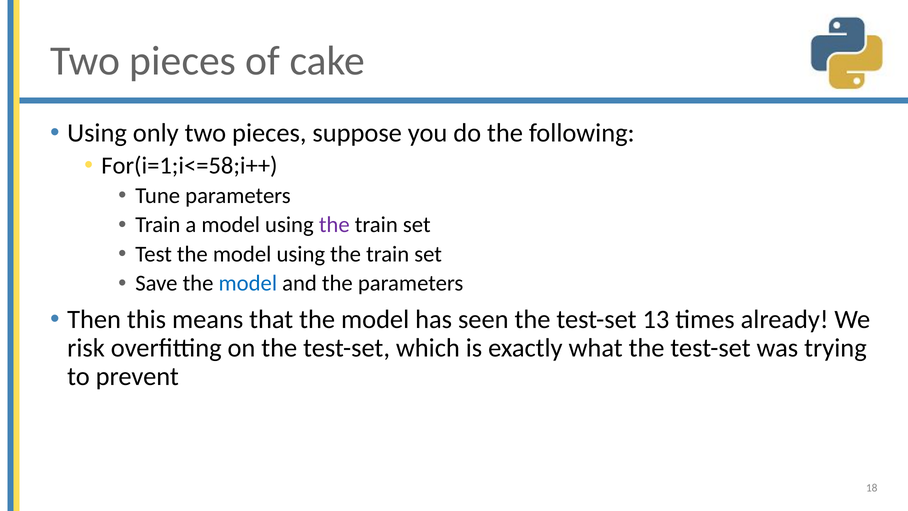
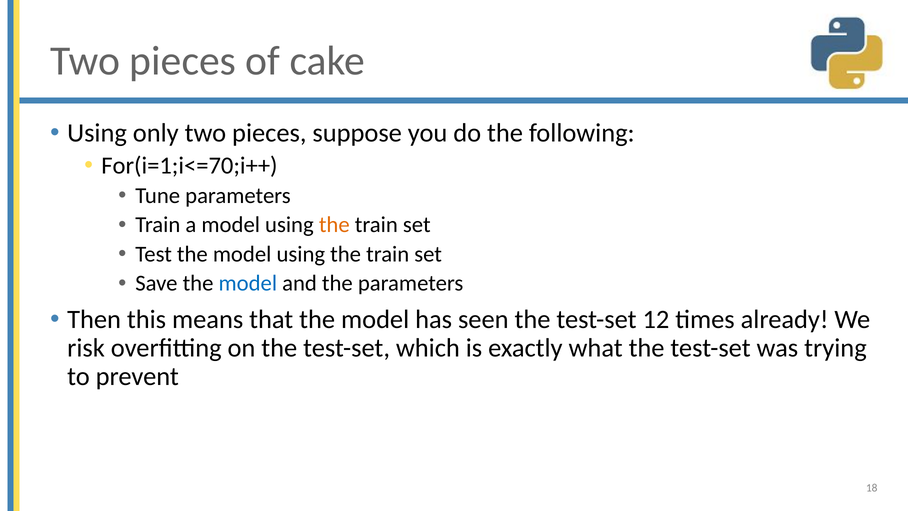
For(i=1;i<=58;i++: For(i=1;i<=58;i++ -> For(i=1;i<=70;i++
the at (334, 225) colour: purple -> orange
13: 13 -> 12
